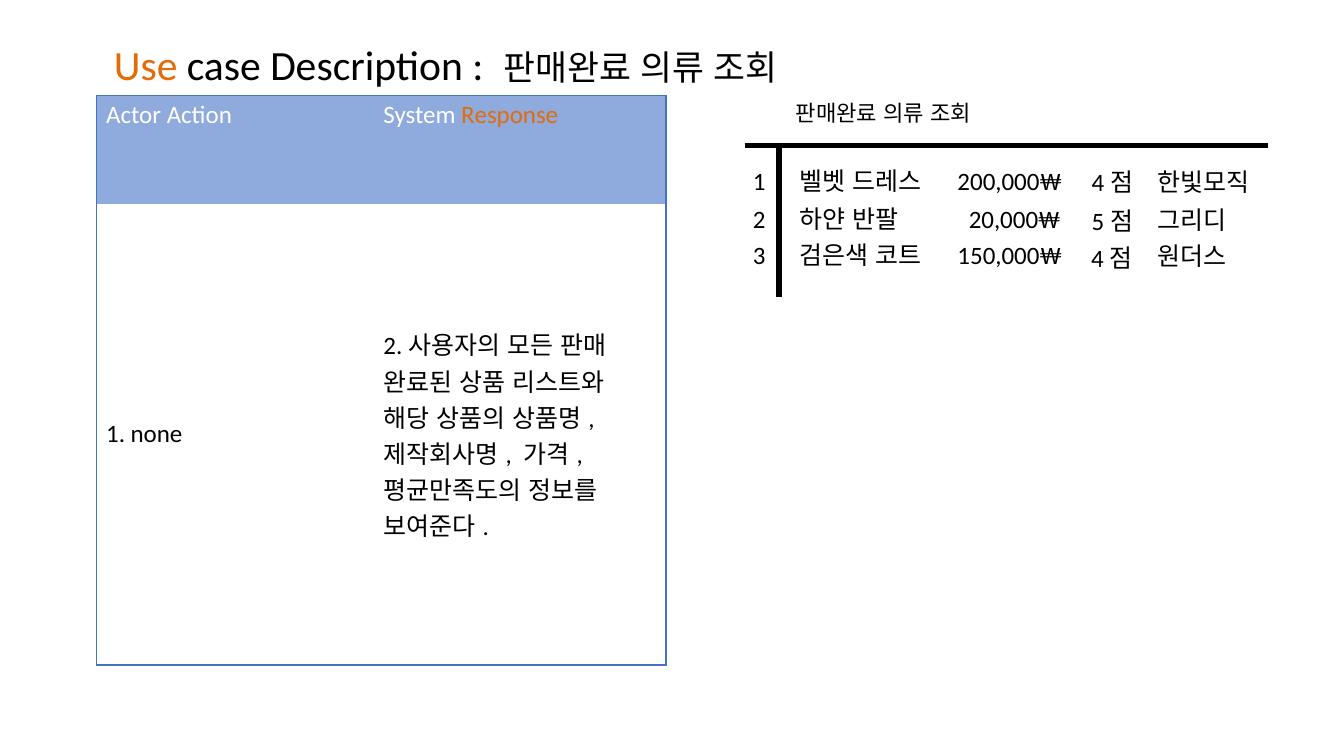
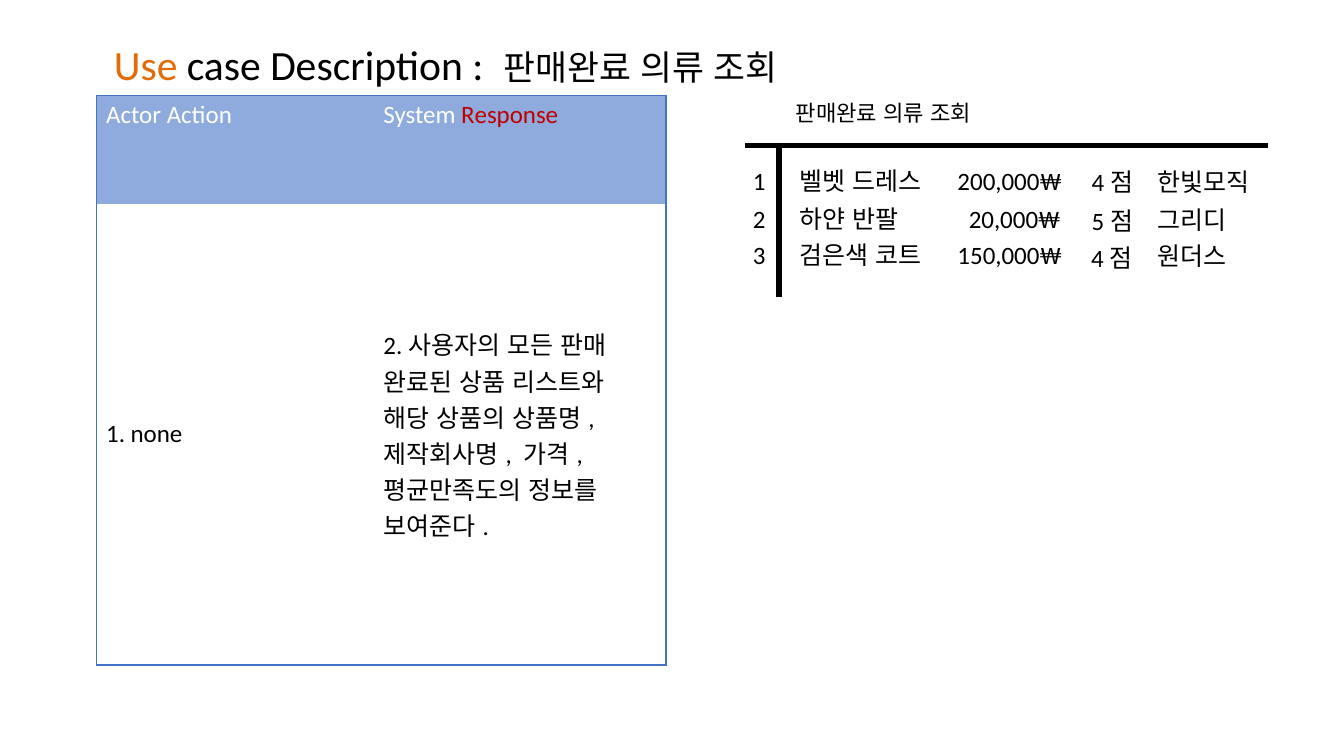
Response colour: orange -> red
